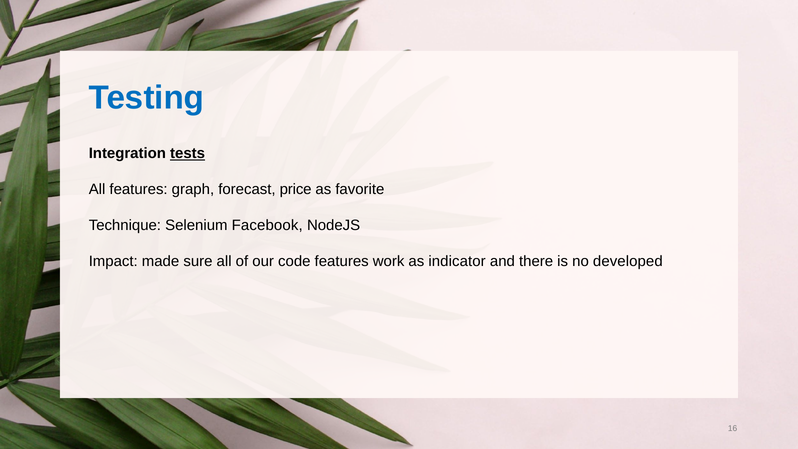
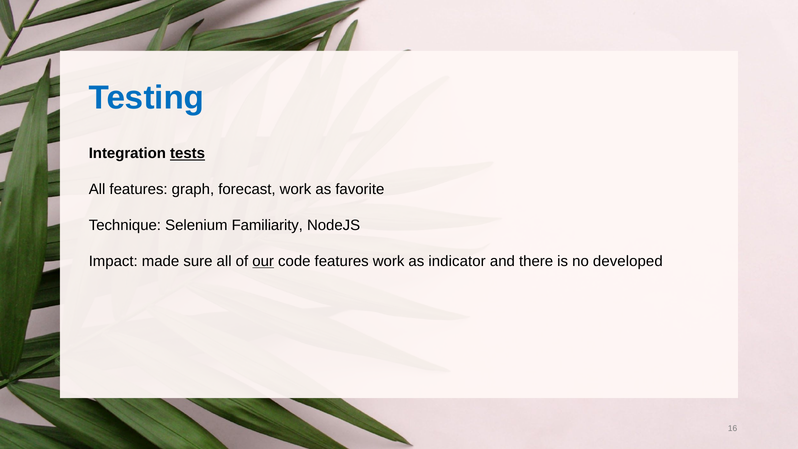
forecast price: price -> work
Facebook: Facebook -> Familiarity
our underline: none -> present
